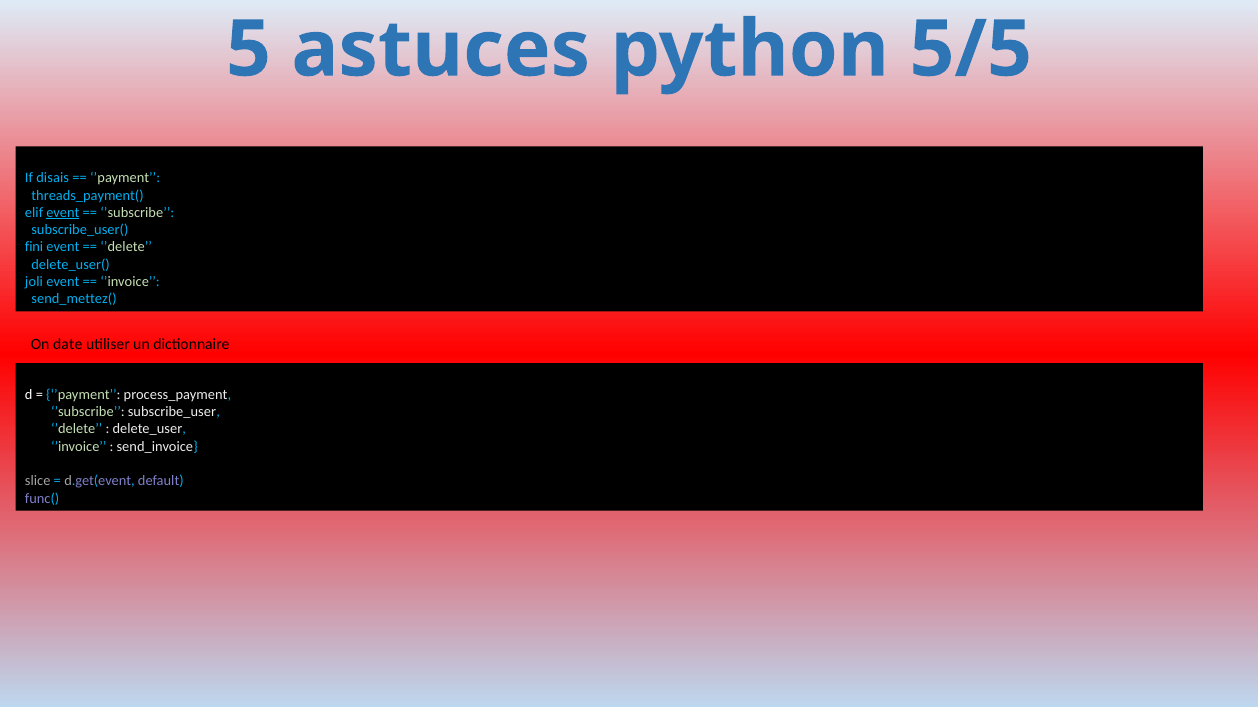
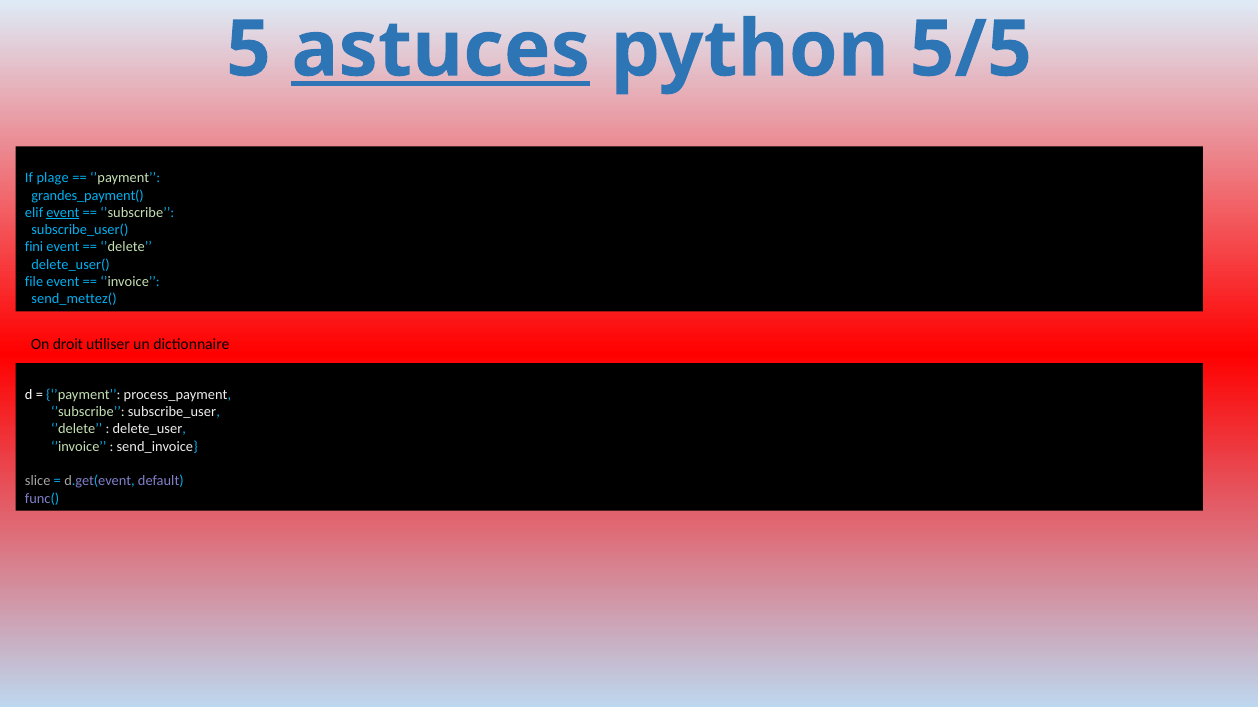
astuces underline: none -> present
disais: disais -> plage
threads_payment(: threads_payment( -> grandes_payment(
joli: joli -> file
date: date -> droit
